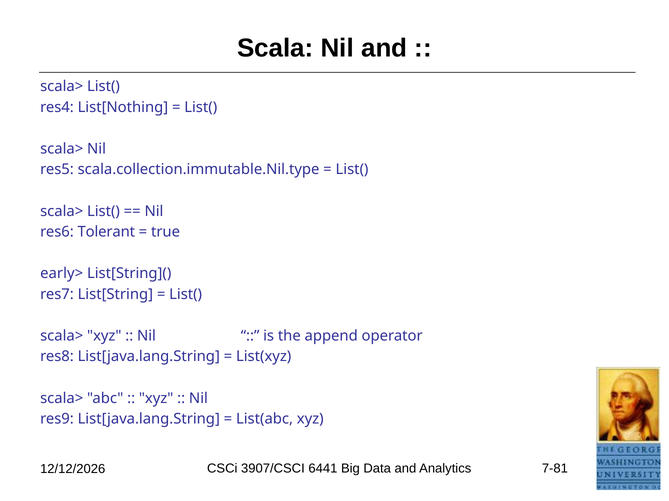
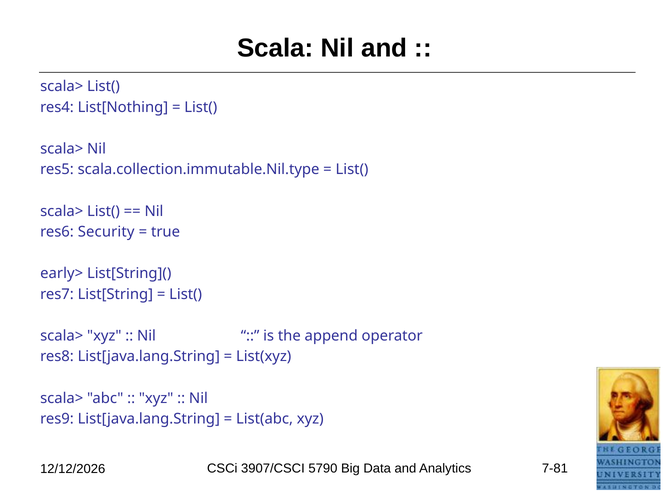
Tolerant: Tolerant -> Security
6441: 6441 -> 5790
